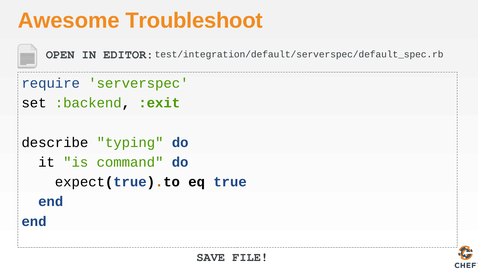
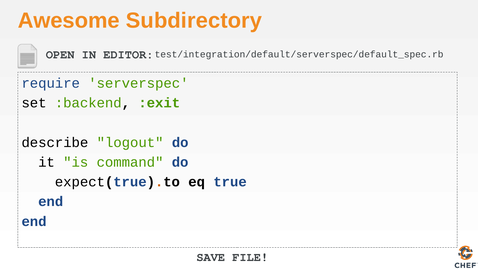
Troubleshoot: Troubleshoot -> Subdirectory
typing: typing -> logout
